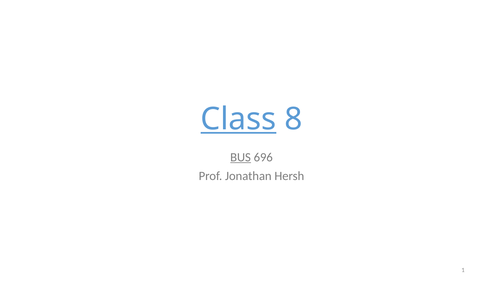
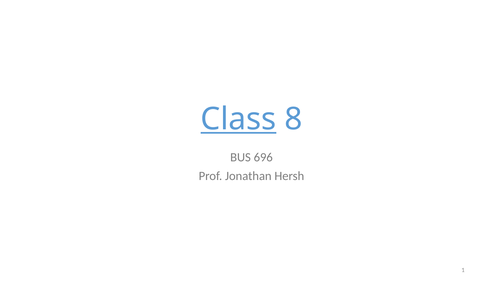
BUS underline: present -> none
